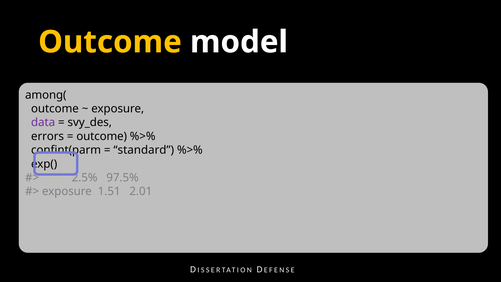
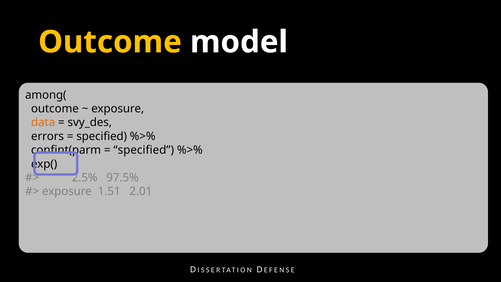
data colour: purple -> orange
outcome at (102, 136): outcome -> specified
standard at (144, 150): standard -> specified
